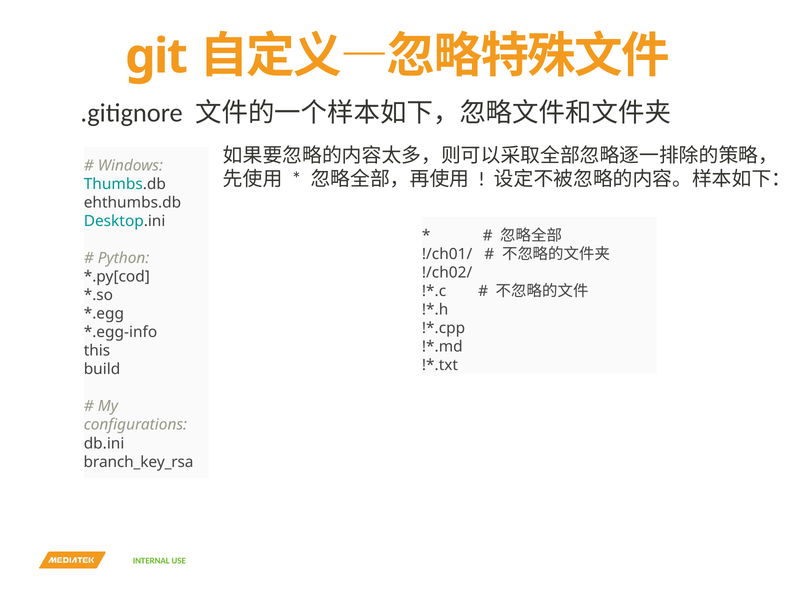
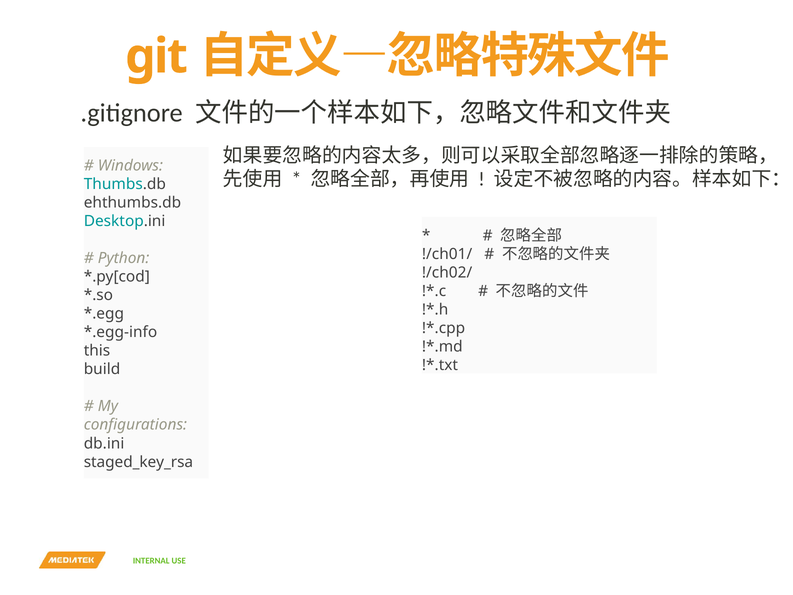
branch_key_rsa: branch_key_rsa -> staged_key_rsa
